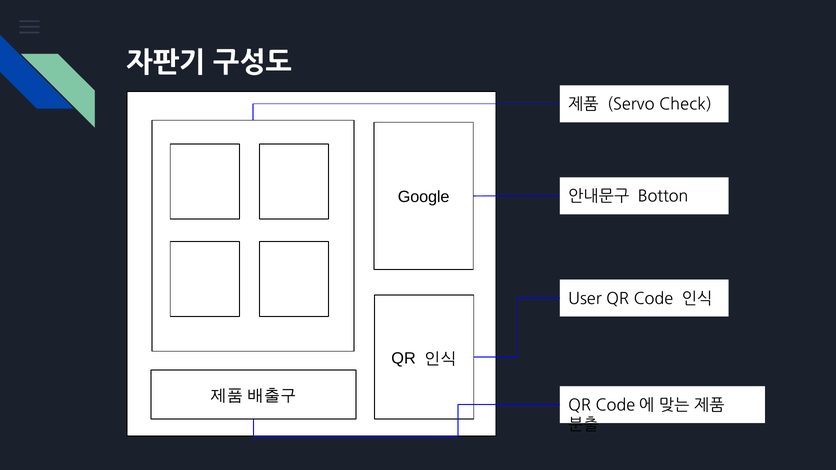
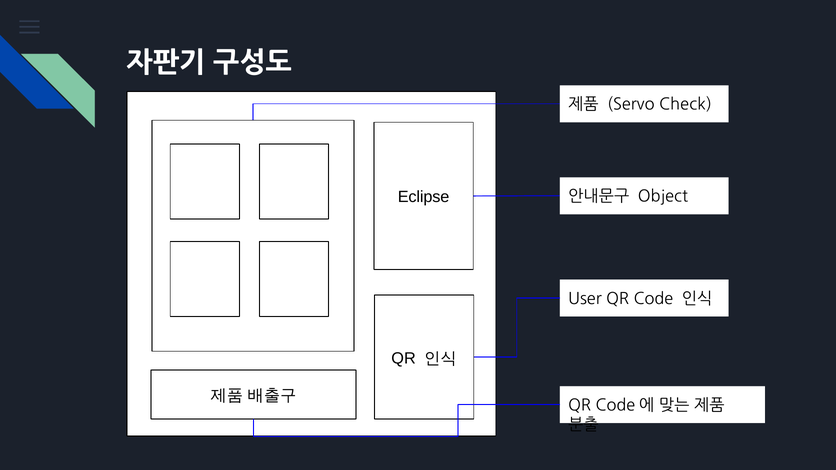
Botton: Botton -> Object
Google: Google -> Eclipse
